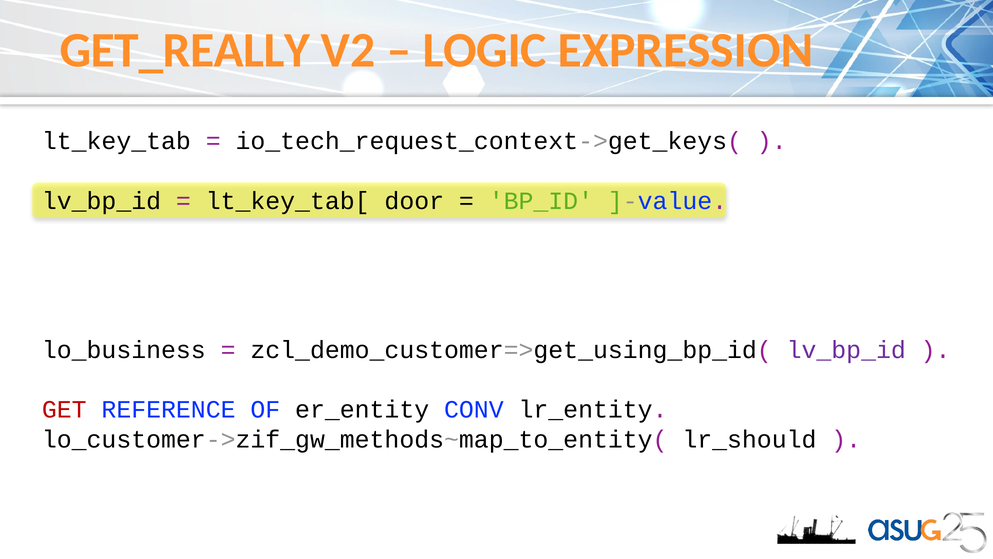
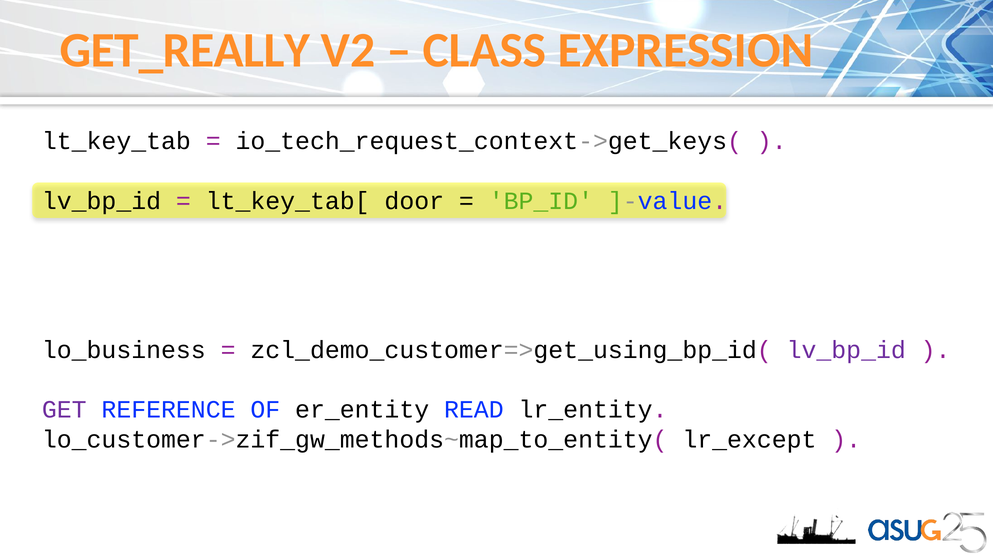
LOGIC: LOGIC -> CLASS
GET colour: red -> purple
CONV: CONV -> READ
lr_should: lr_should -> lr_except
